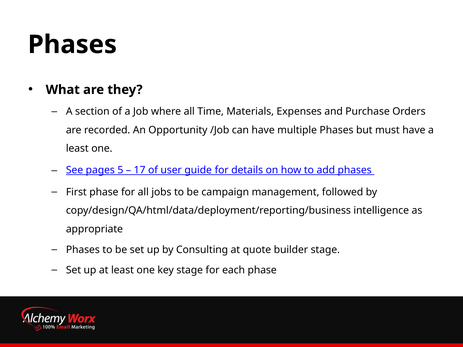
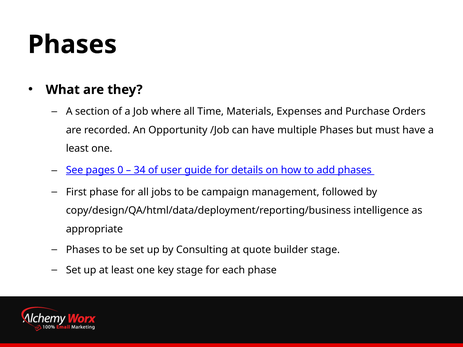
5: 5 -> 0
17: 17 -> 34
